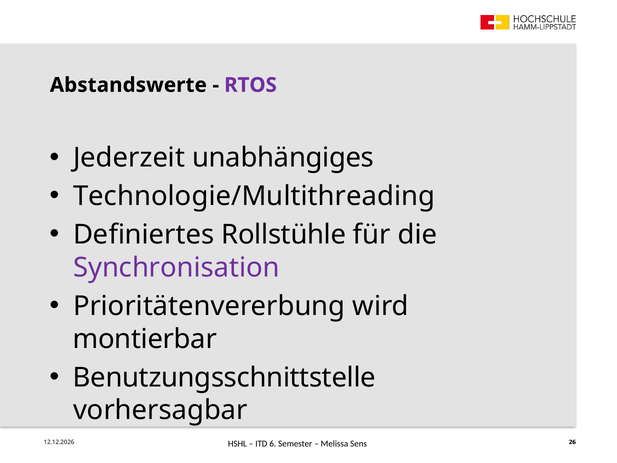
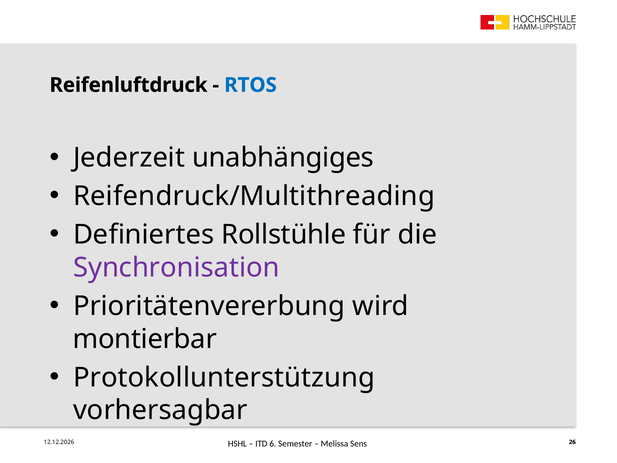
Abstandswerte: Abstandswerte -> Reifenluftdruck
RTOS colour: purple -> blue
Technologie/Multithreading: Technologie/Multithreading -> Reifendruck/Multithreading
Benutzungsschnittstelle: Benutzungsschnittstelle -> Protokollunterstützung
